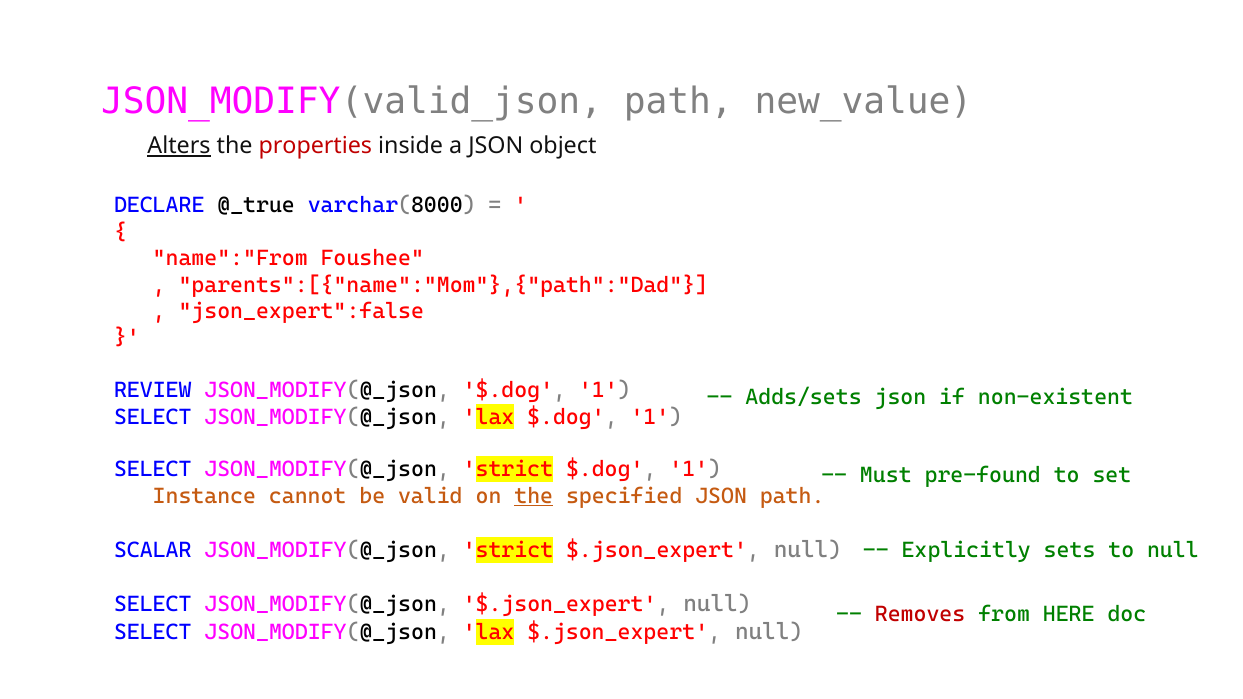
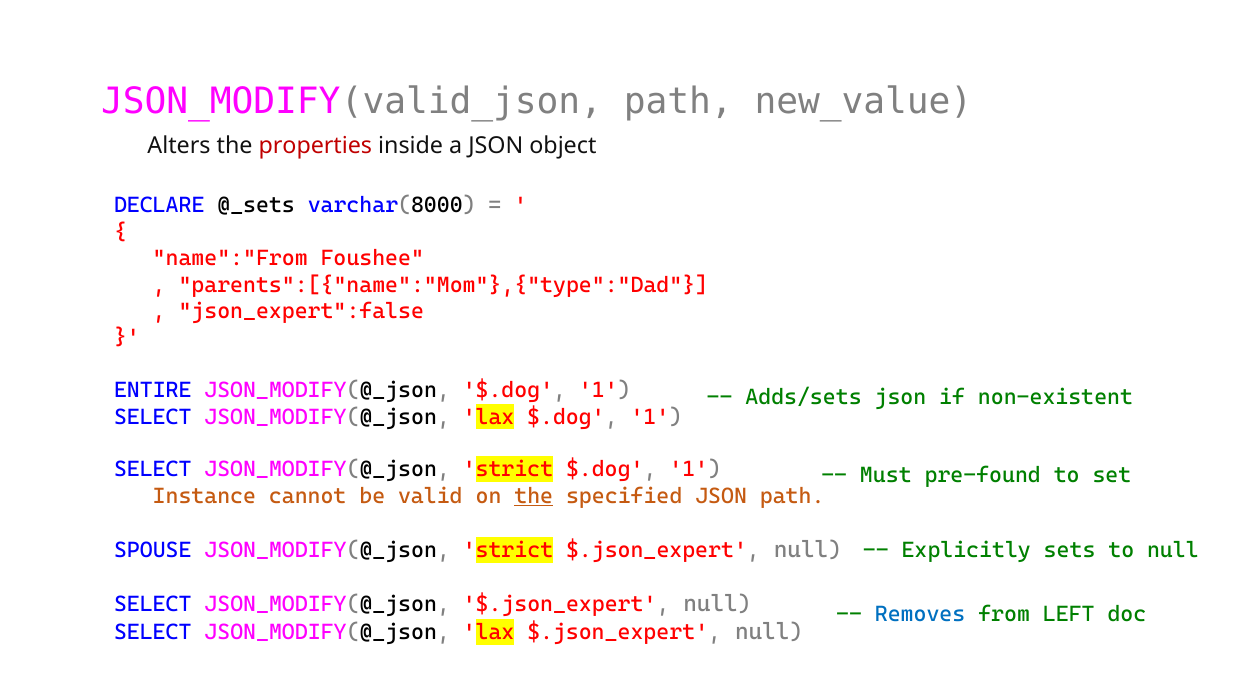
Alters underline: present -> none
@_true: @_true -> @_sets
parents":[{"name":"Mom"},{"path":"Dad: parents":[{"name":"Mom"},{"path":"Dad -> parents":[{"name":"Mom"},{"type":"Dad
REVIEW: REVIEW -> ENTIRE
SCALAR: SCALAR -> SPOUSE
Removes colour: red -> blue
HERE: HERE -> LEFT
